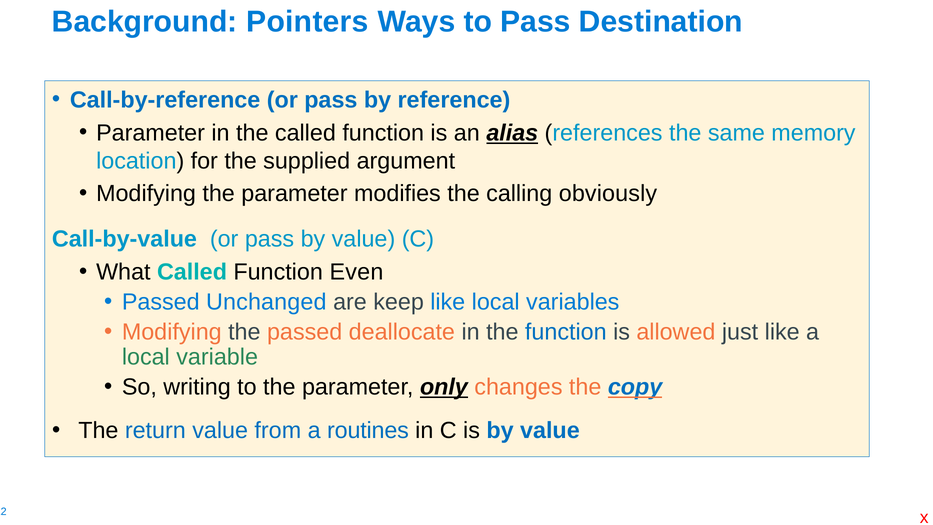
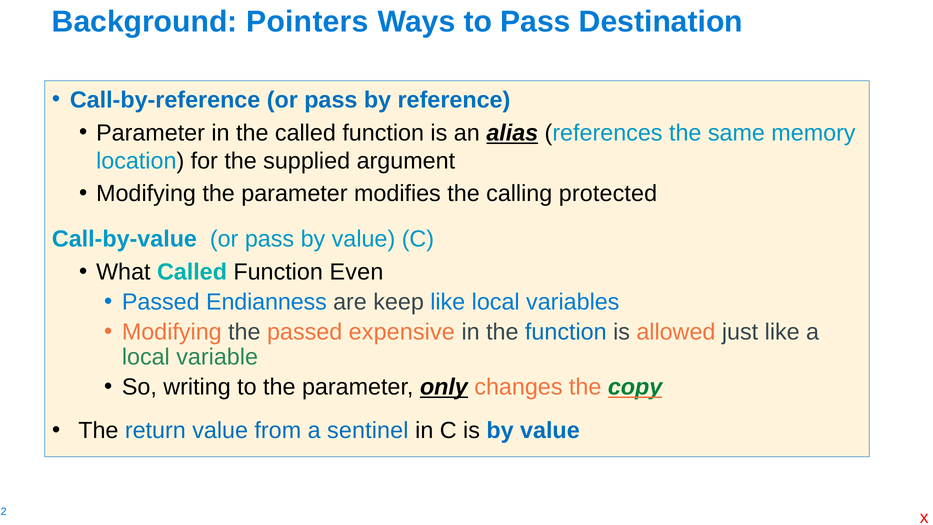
obviously: obviously -> protected
Unchanged: Unchanged -> Endianness
deallocate: deallocate -> expensive
copy colour: blue -> green
routines: routines -> sentinel
